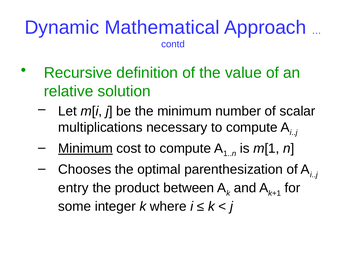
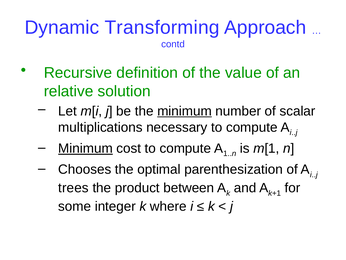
Mathematical: Mathematical -> Transforming
minimum at (185, 111) underline: none -> present
entry: entry -> trees
